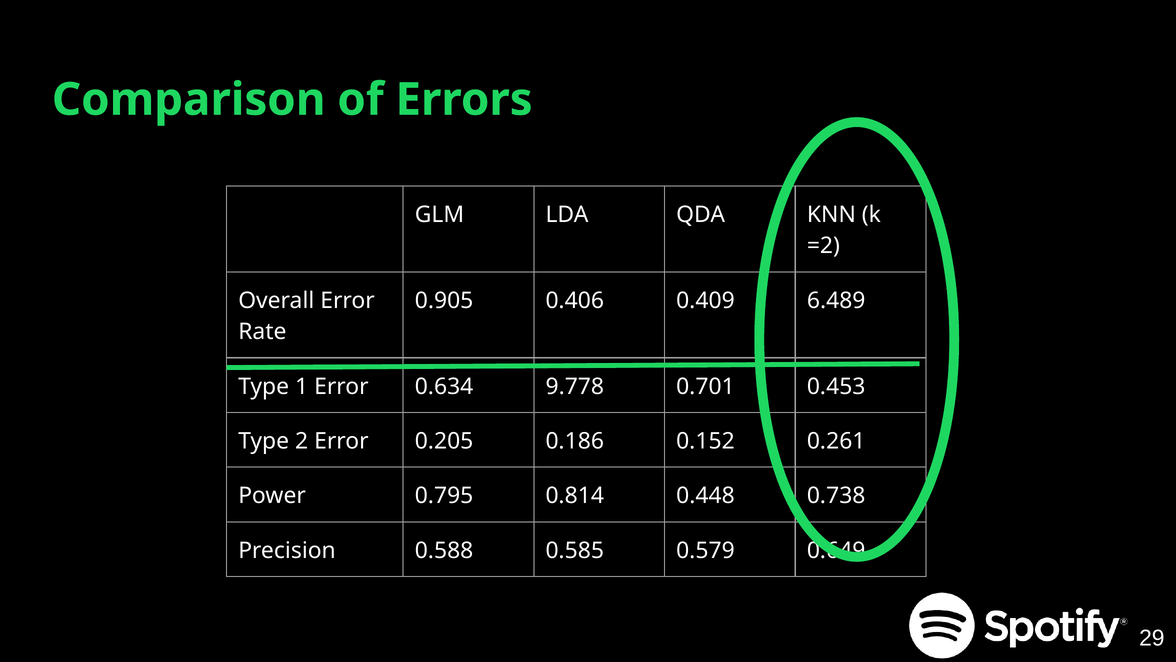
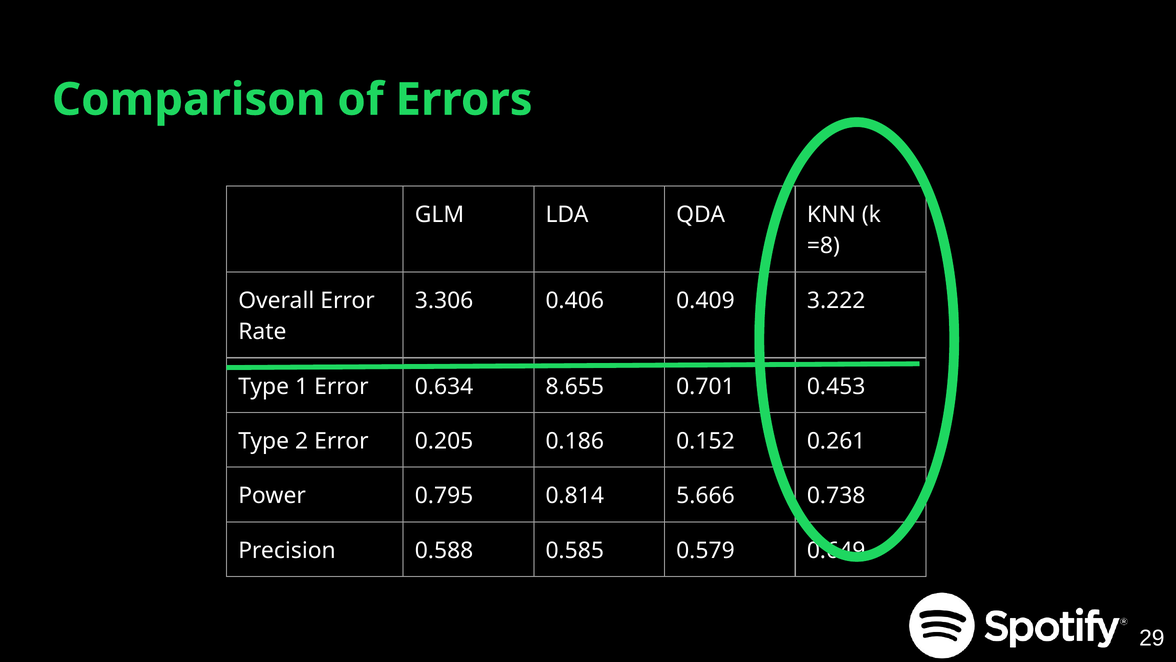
=2: =2 -> =8
0.905: 0.905 -> 3.306
6.489: 6.489 -> 3.222
9.778: 9.778 -> 8.655
0.448: 0.448 -> 5.666
